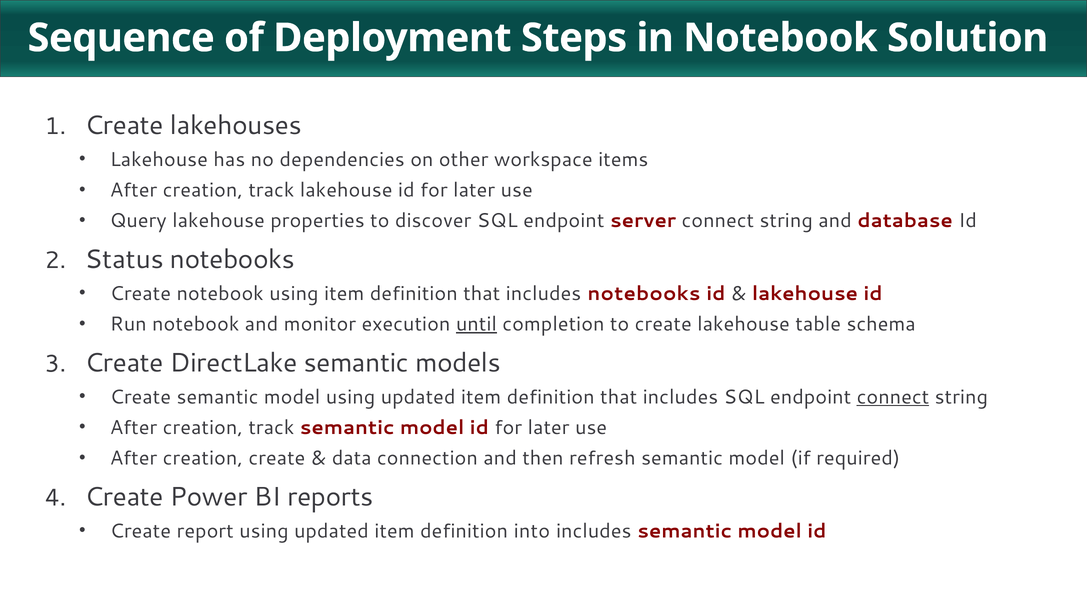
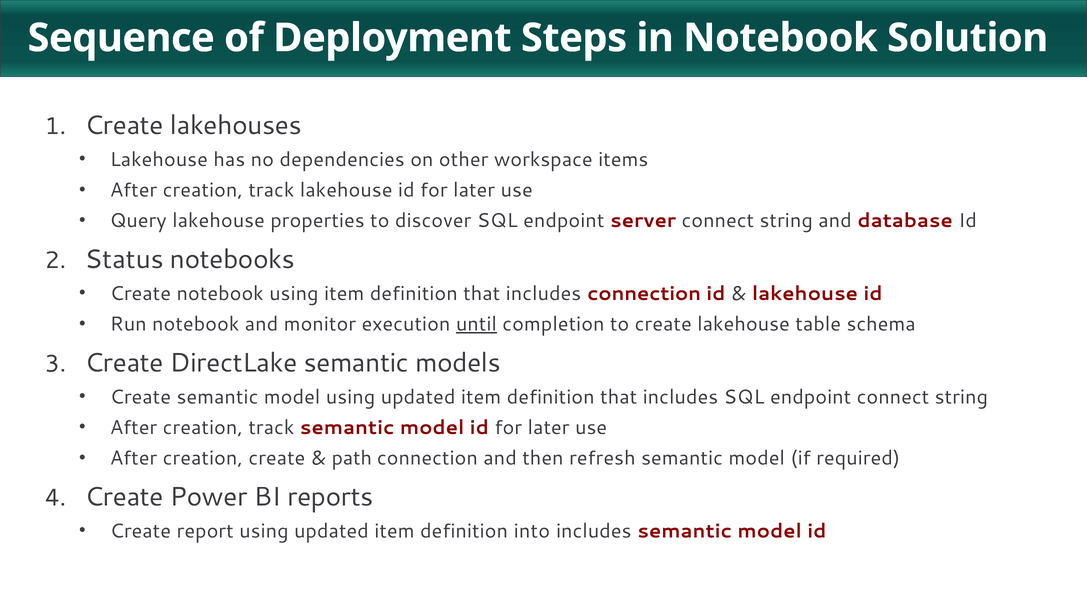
includes notebooks: notebooks -> connection
connect at (893, 397) underline: present -> none
data: data -> path
